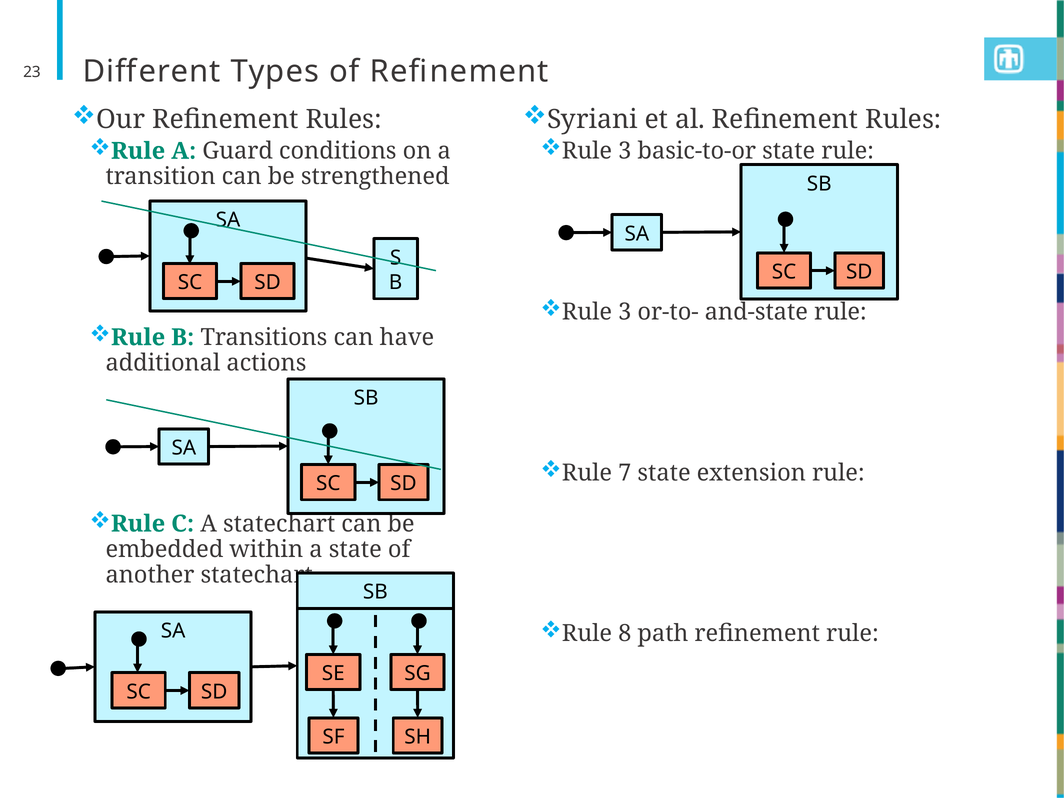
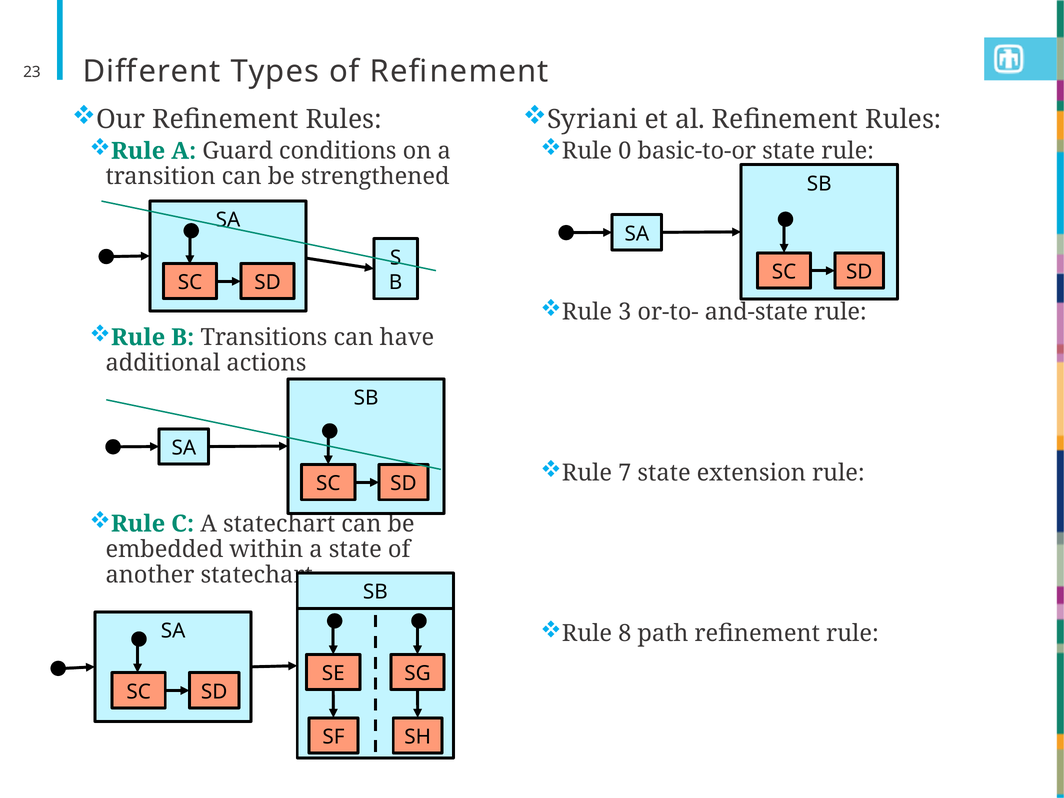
3 at (625, 151): 3 -> 0
